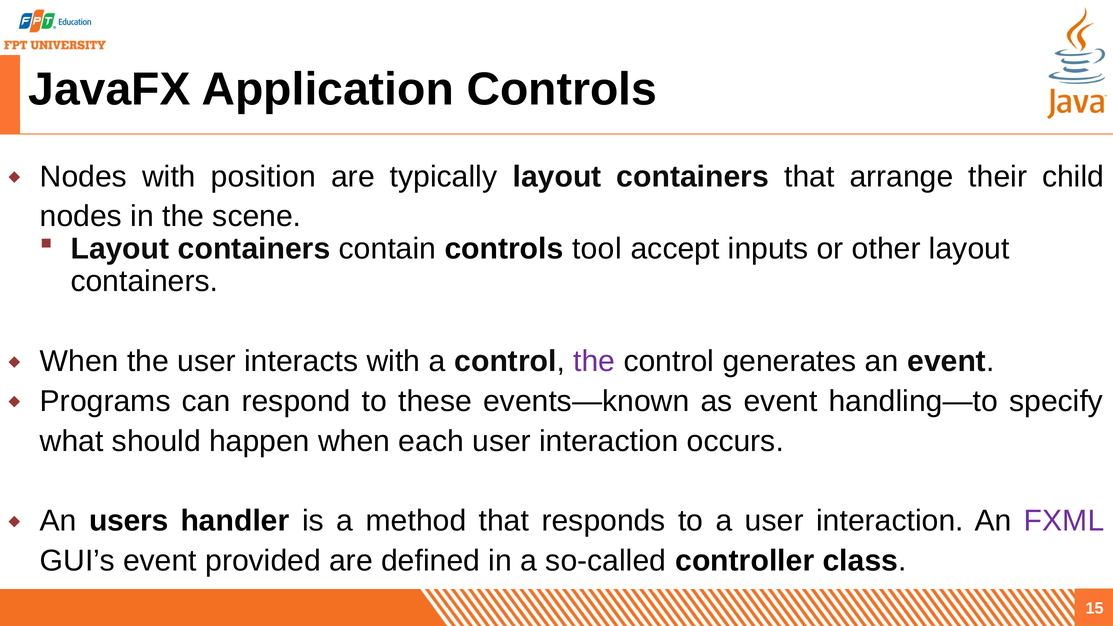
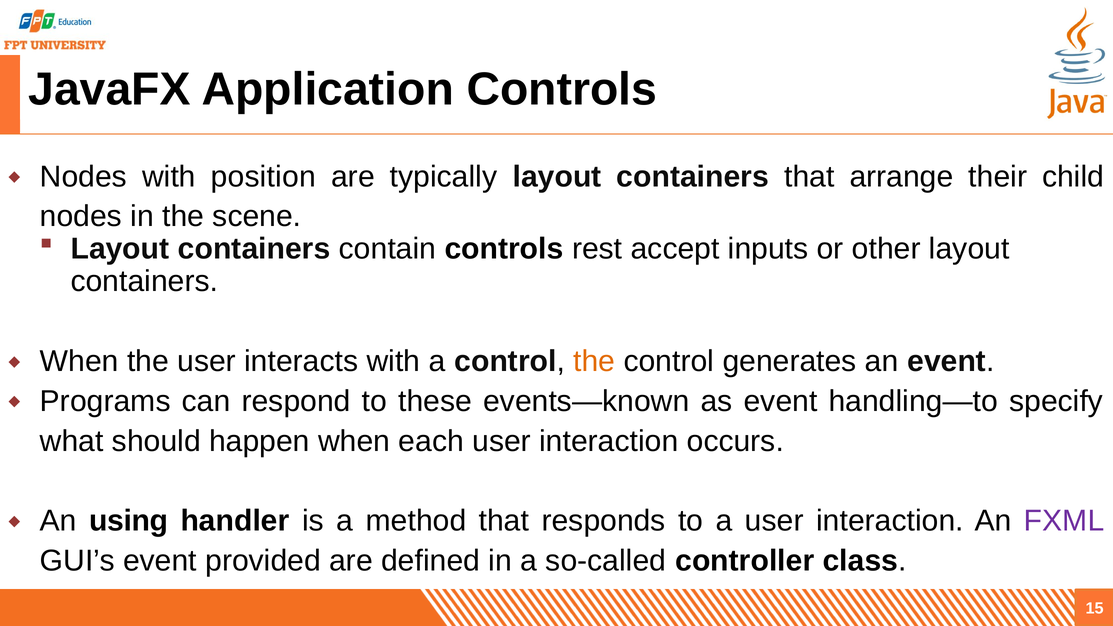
tool: tool -> rest
the at (594, 361) colour: purple -> orange
users: users -> using
